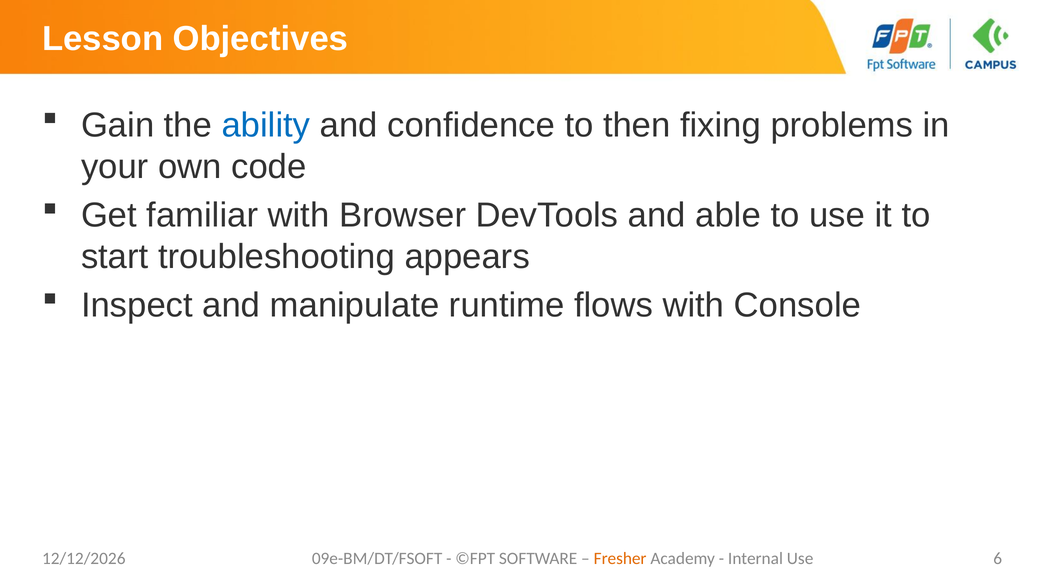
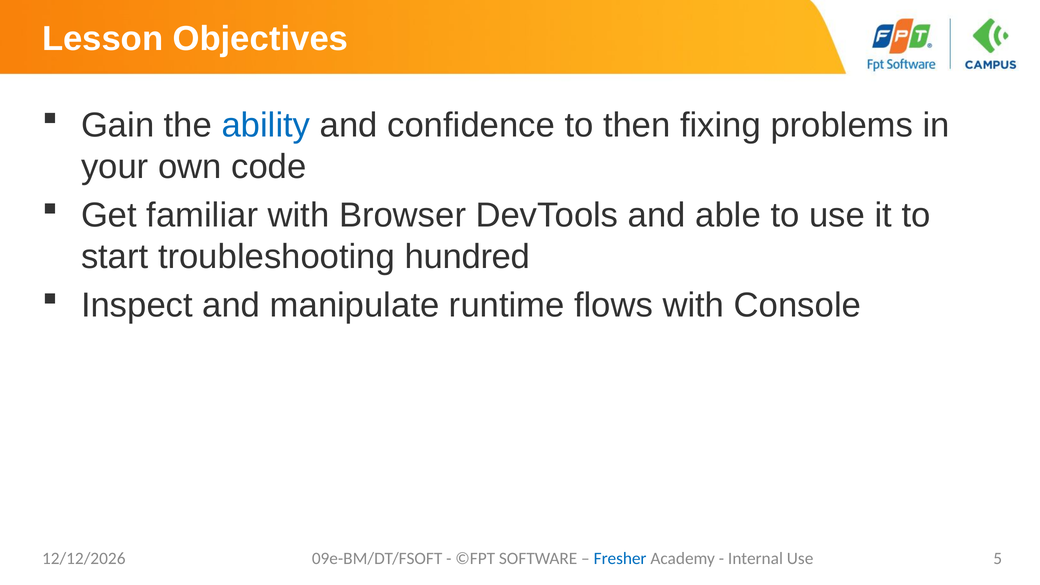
appears: appears -> hundred
Fresher colour: orange -> blue
6: 6 -> 5
